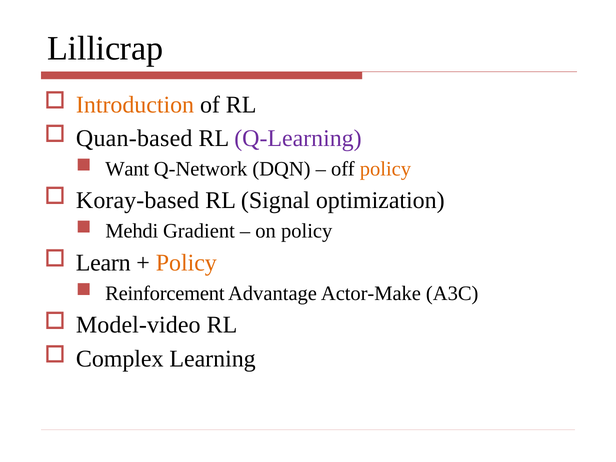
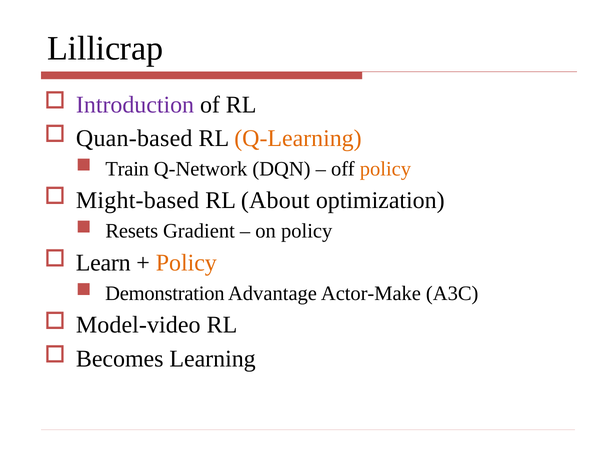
Introduction colour: orange -> purple
Q-Learning colour: purple -> orange
Want: Want -> Train
Koray-based: Koray-based -> Might-based
Signal: Signal -> About
Mehdi: Mehdi -> Resets
Reinforcement: Reinforcement -> Demonstration
Complex: Complex -> Becomes
